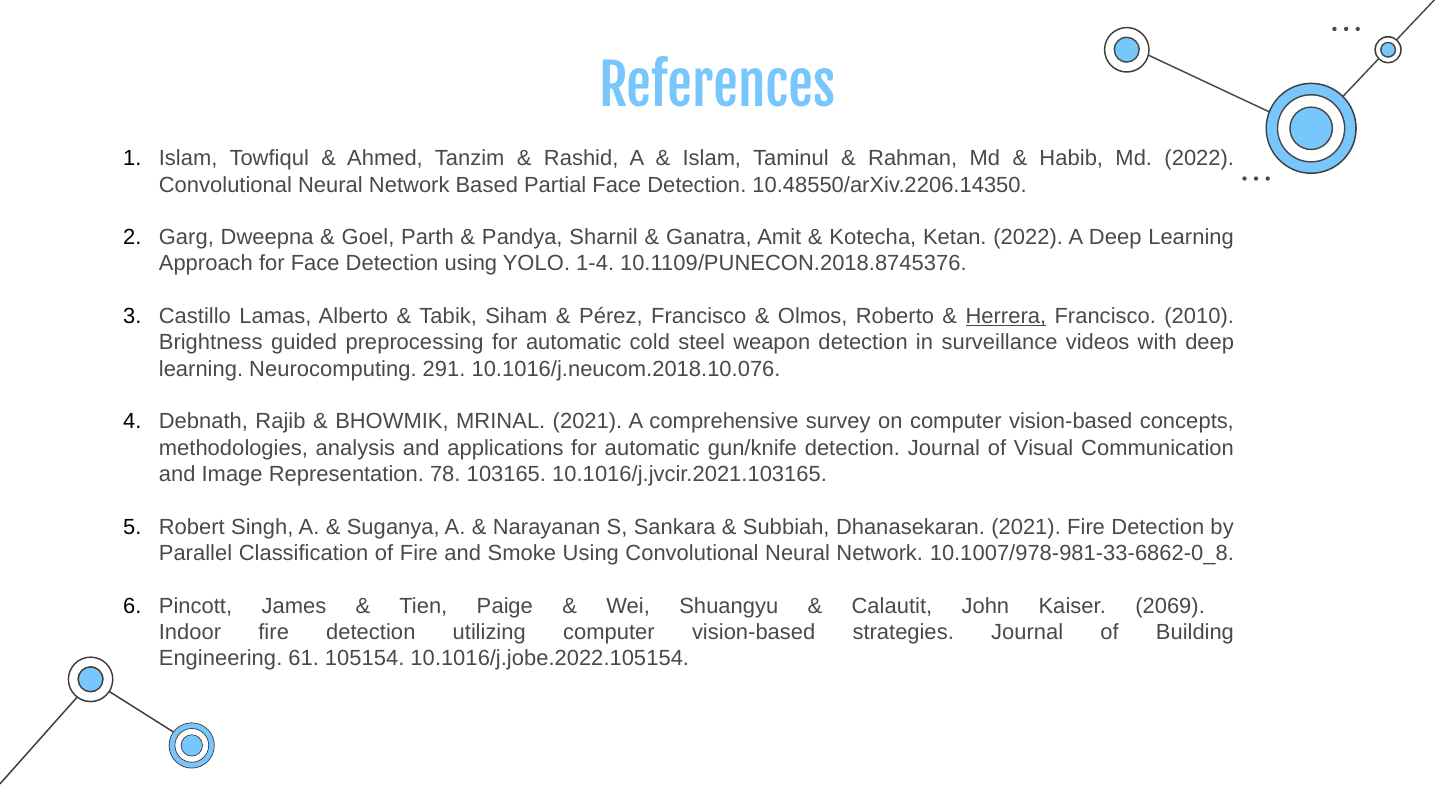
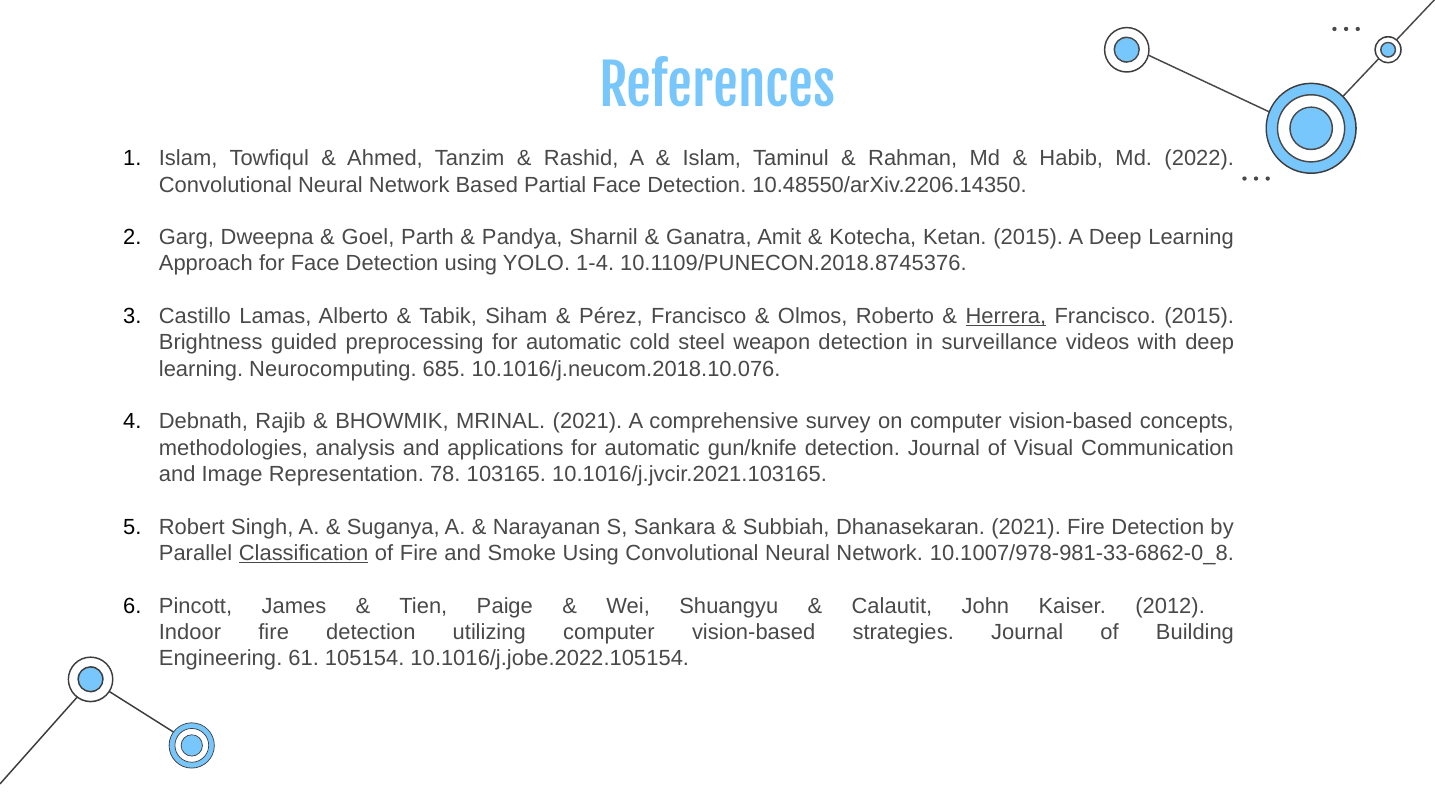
Ketan 2022: 2022 -> 2015
Francisco 2010: 2010 -> 2015
291: 291 -> 685
Classification underline: none -> present
2069: 2069 -> 2012
